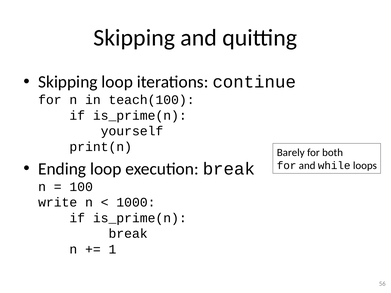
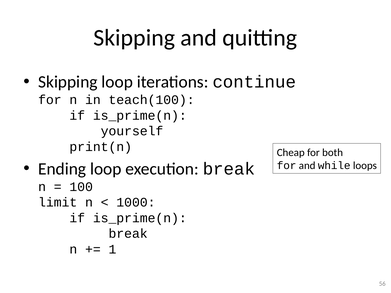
Barely: Barely -> Cheap
write: write -> limit
